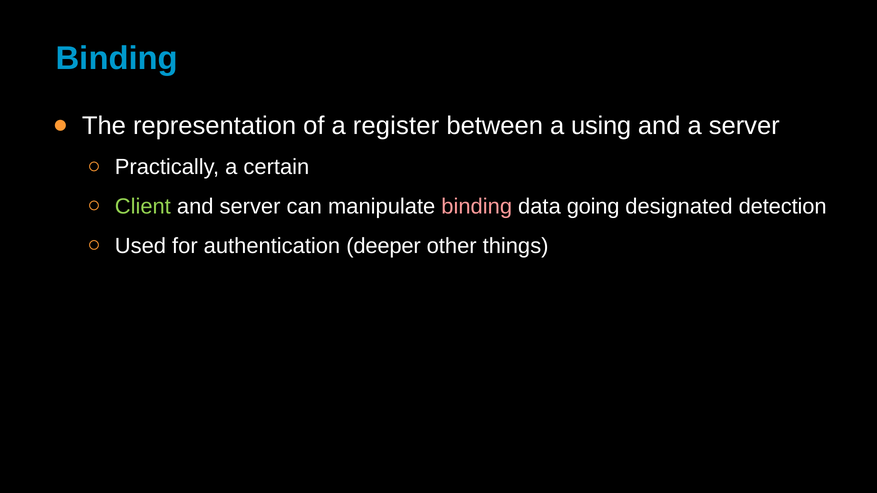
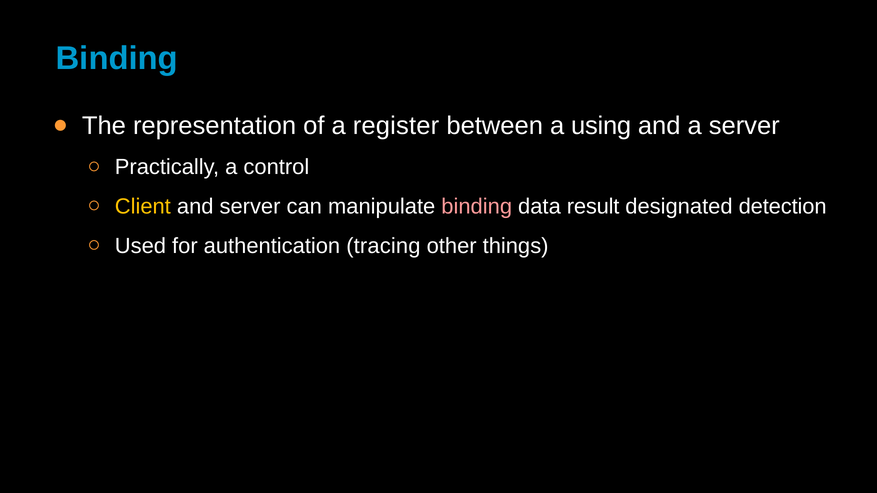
certain: certain -> control
Client colour: light green -> yellow
going: going -> result
deeper: deeper -> tracing
